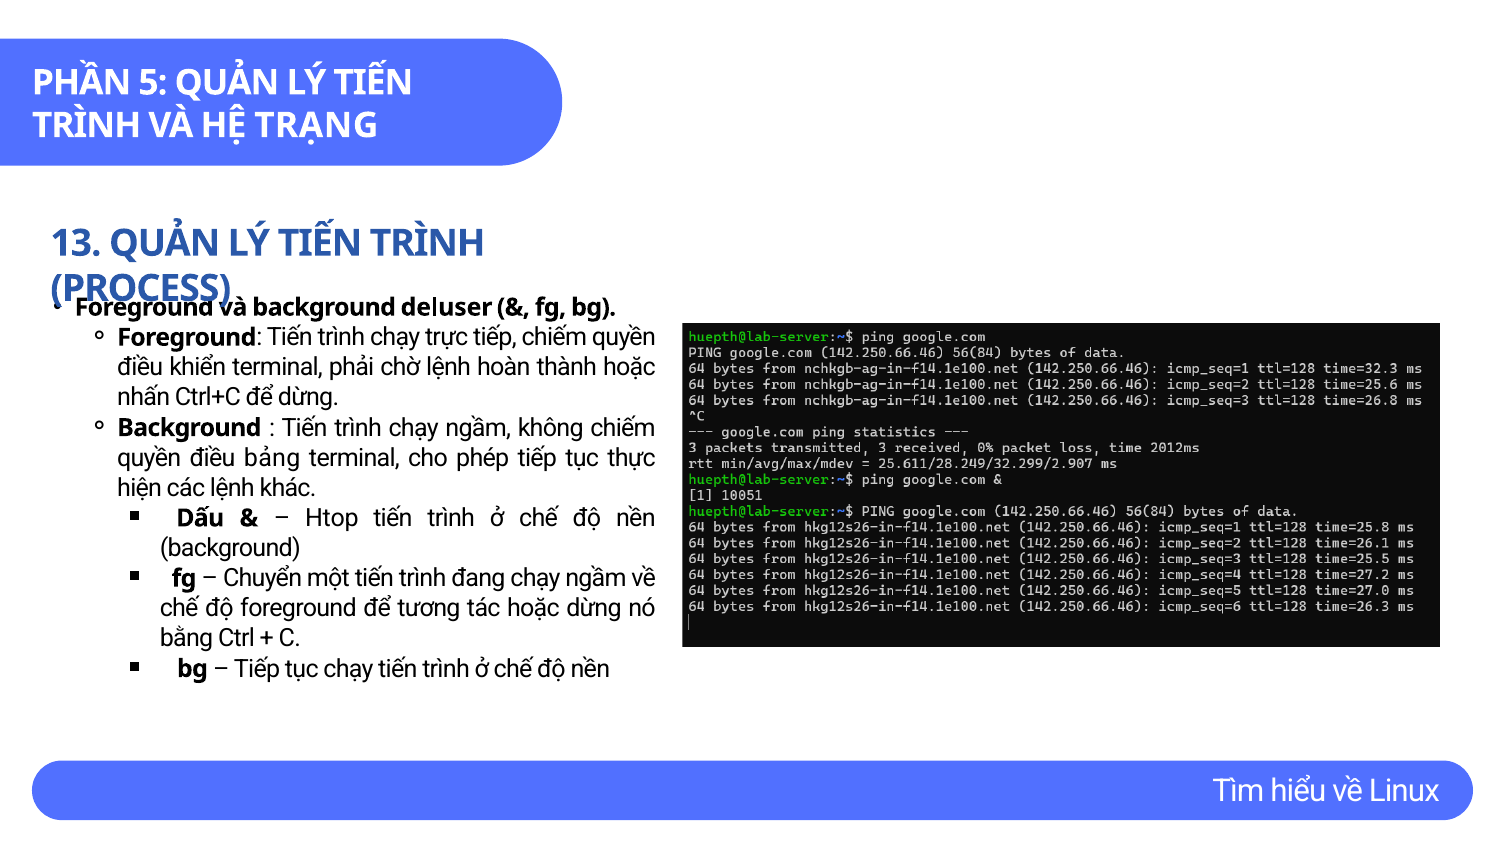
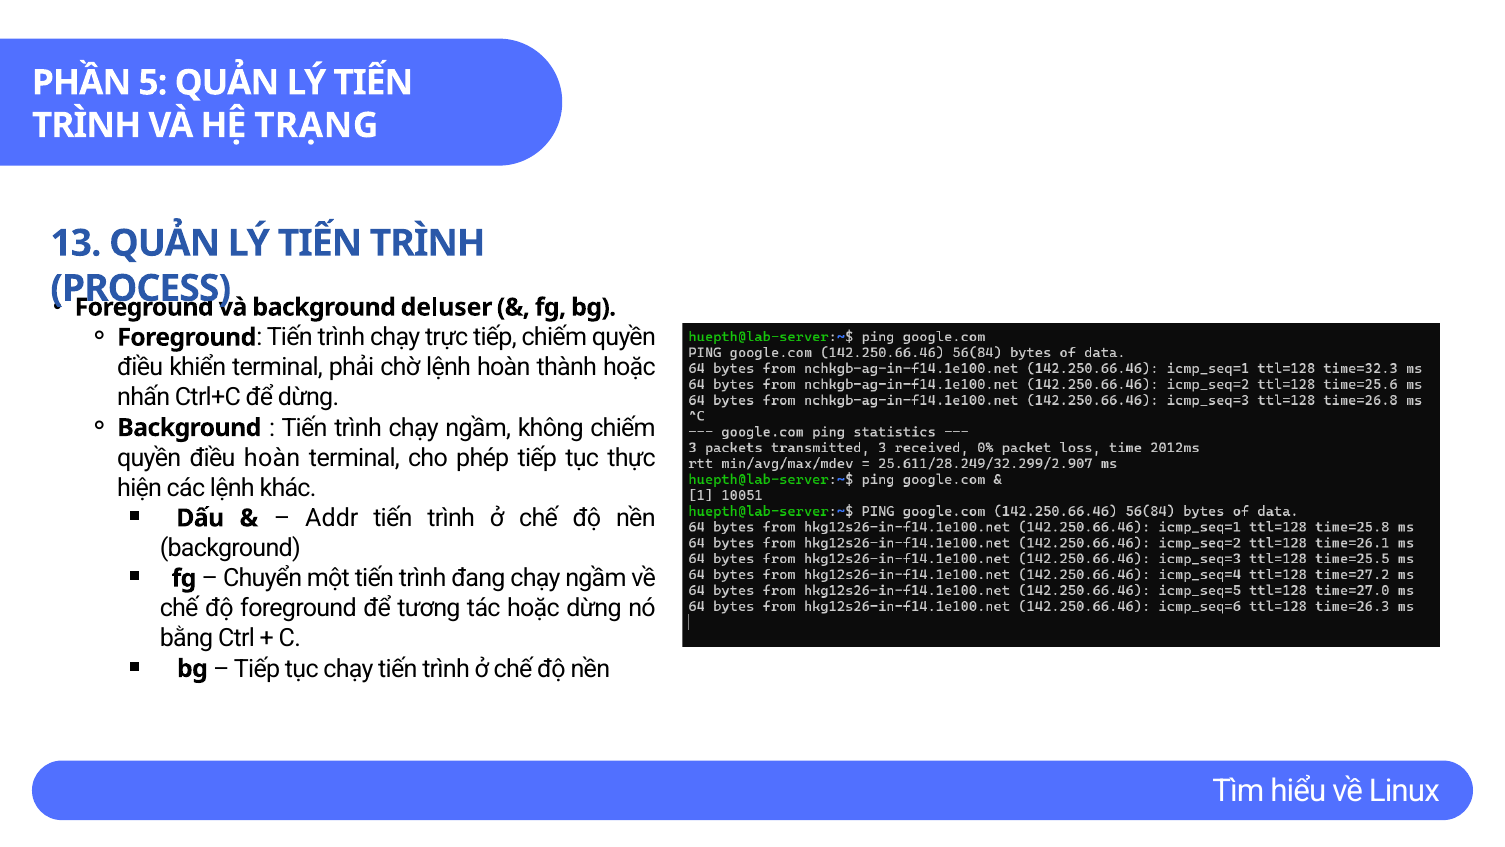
điều bảng: bảng -> hoàn
Htop: Htop -> Addr
